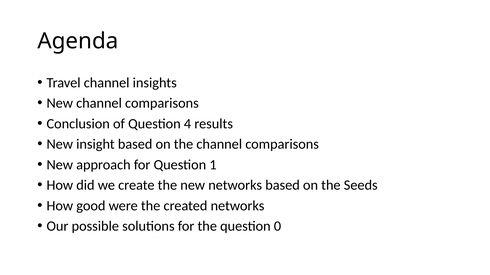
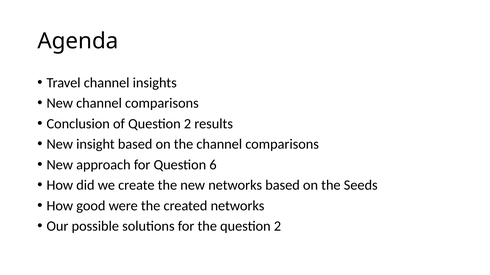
of Question 4: 4 -> 2
1: 1 -> 6
the question 0: 0 -> 2
